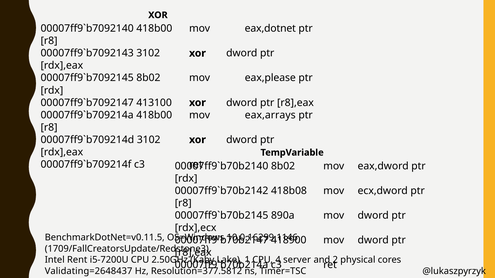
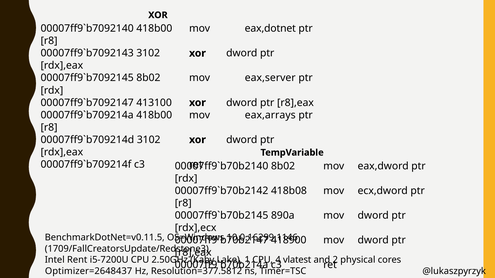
eax,please: eax,please -> eax,server
server: server -> vlatest
Validating=2648437: Validating=2648437 -> Optimizer=2648437
